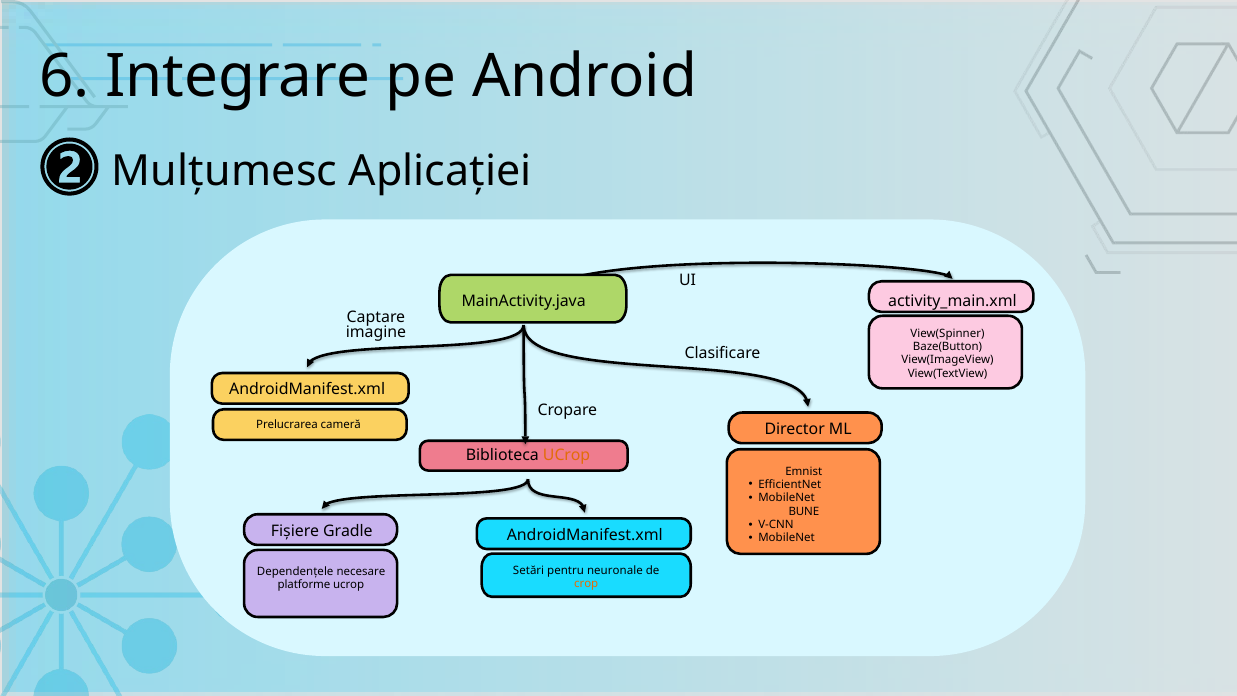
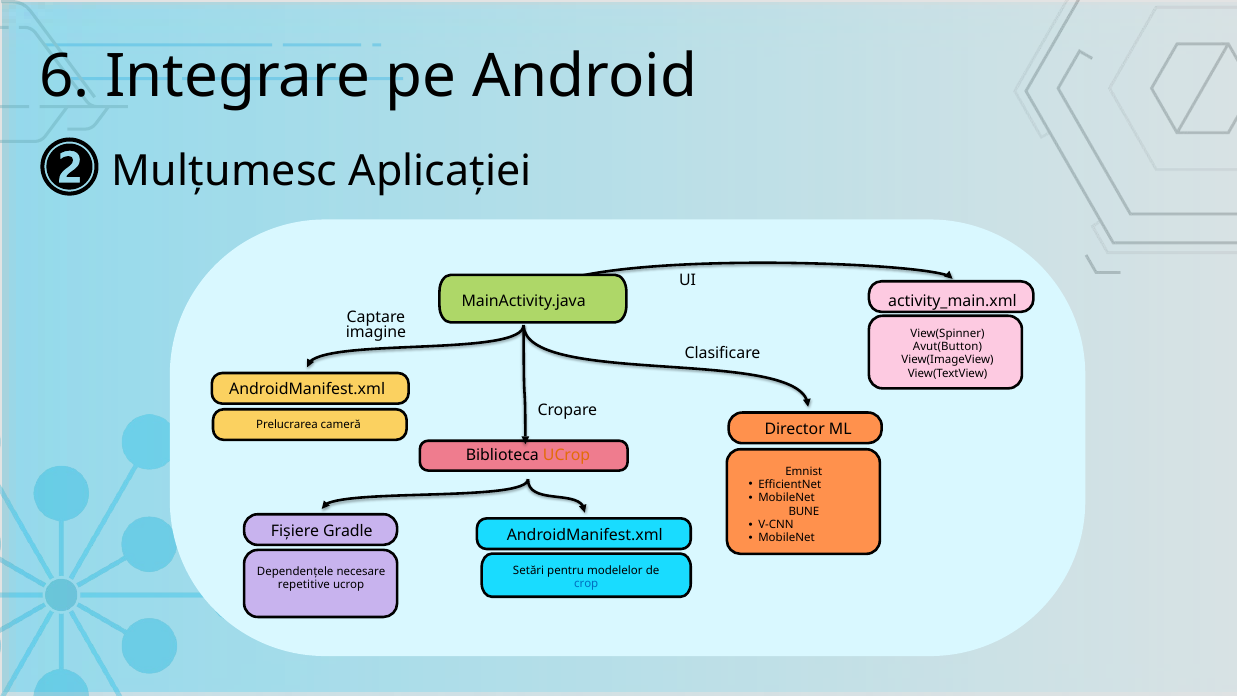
Baze(Button: Baze(Button -> Avut(Button
neuronale: neuronale -> modelelor
crop colour: orange -> blue
platforme: platforme -> repetitive
